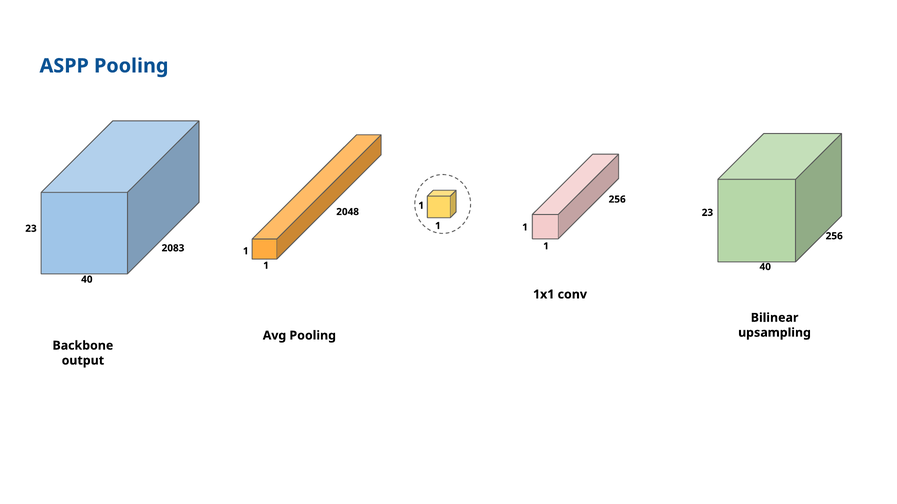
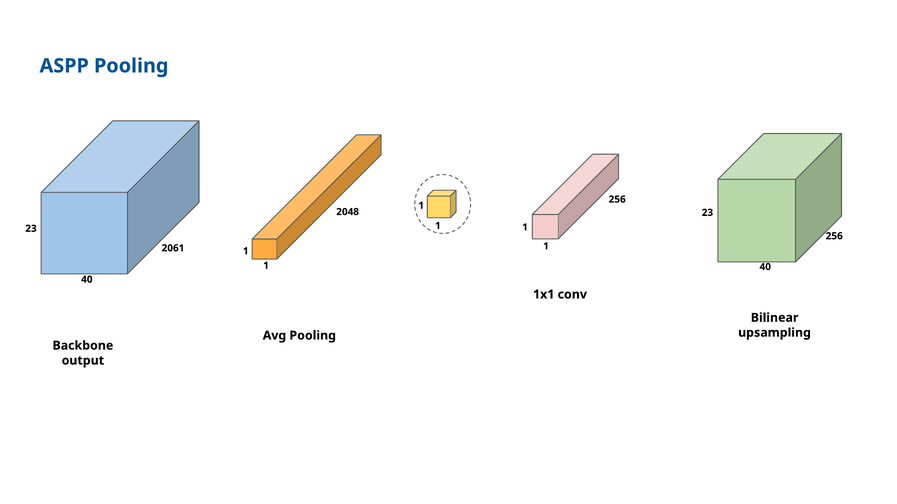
2083: 2083 -> 2061
